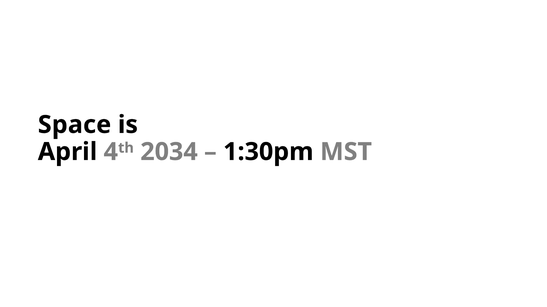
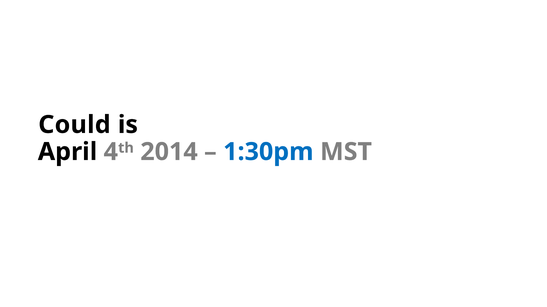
Space: Space -> Could
2034: 2034 -> 2014
1:30pm colour: black -> blue
